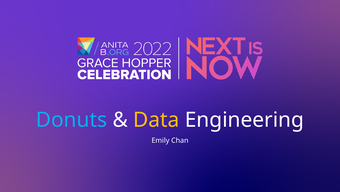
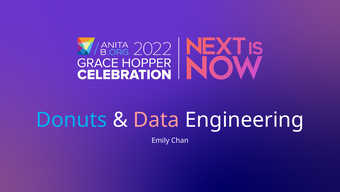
Data colour: yellow -> pink
